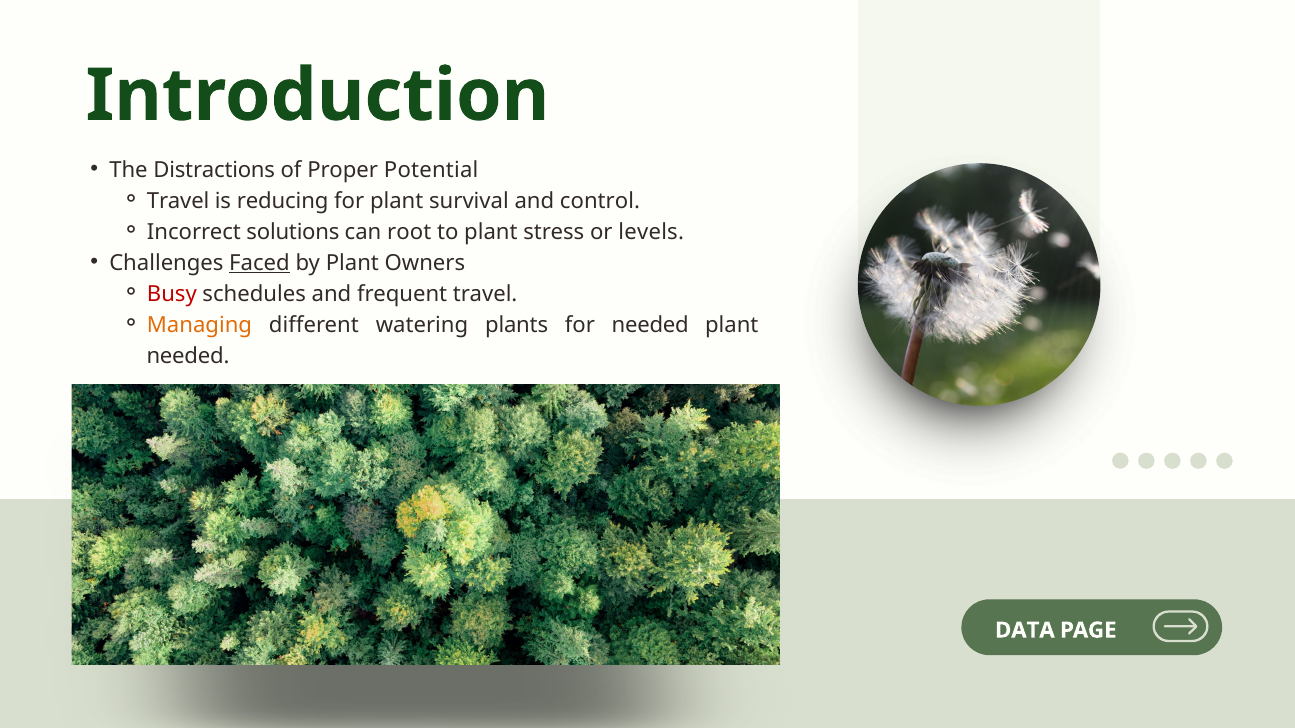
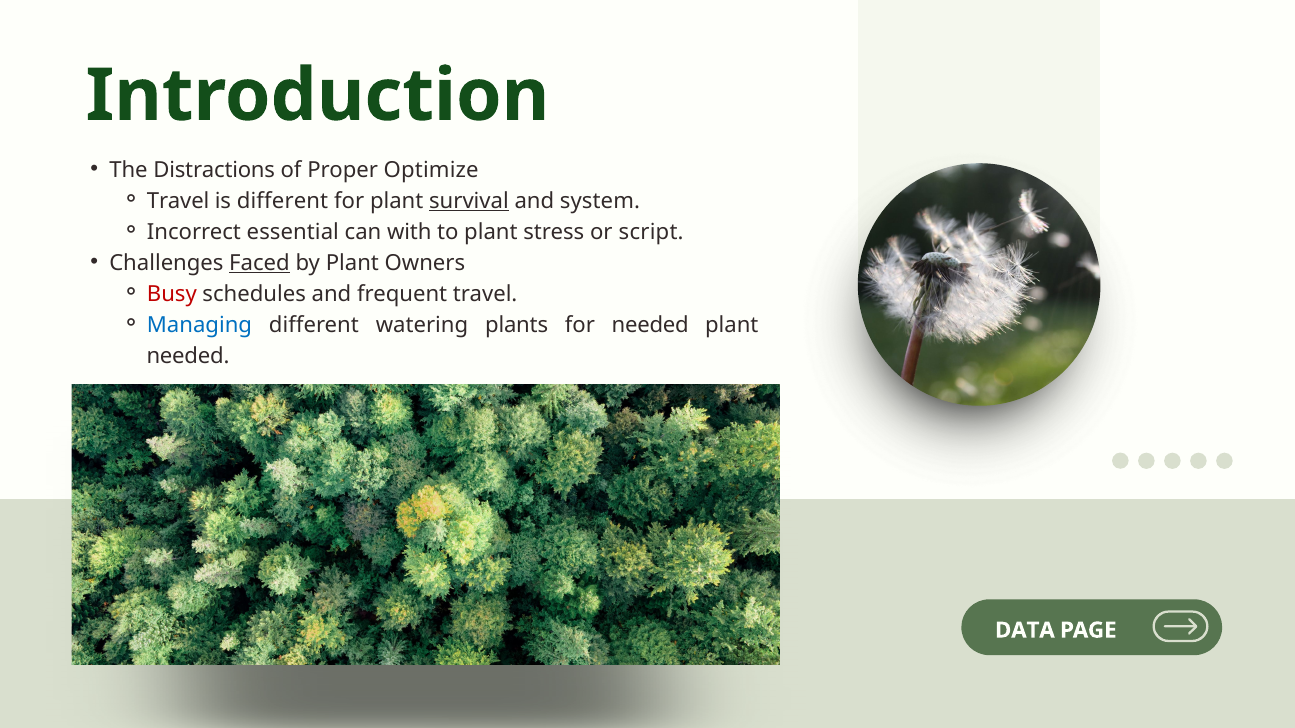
Potential: Potential -> Optimize
is reducing: reducing -> different
survival underline: none -> present
control: control -> system
solutions: solutions -> essential
root: root -> with
levels: levels -> script
Managing colour: orange -> blue
